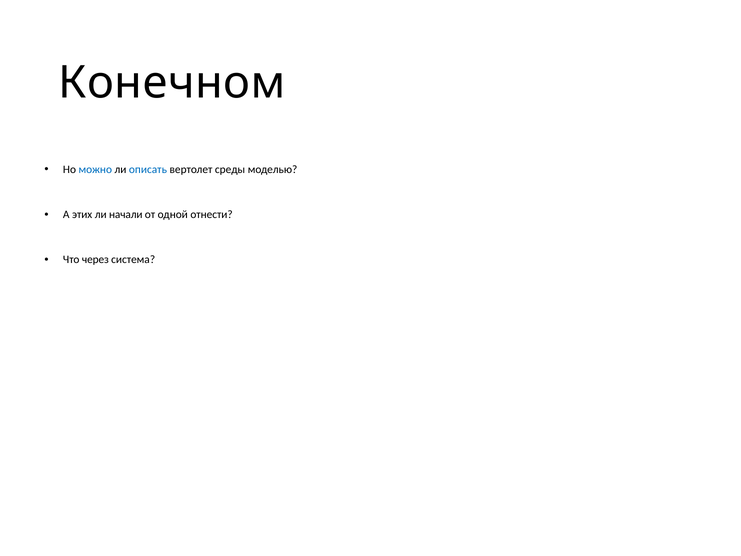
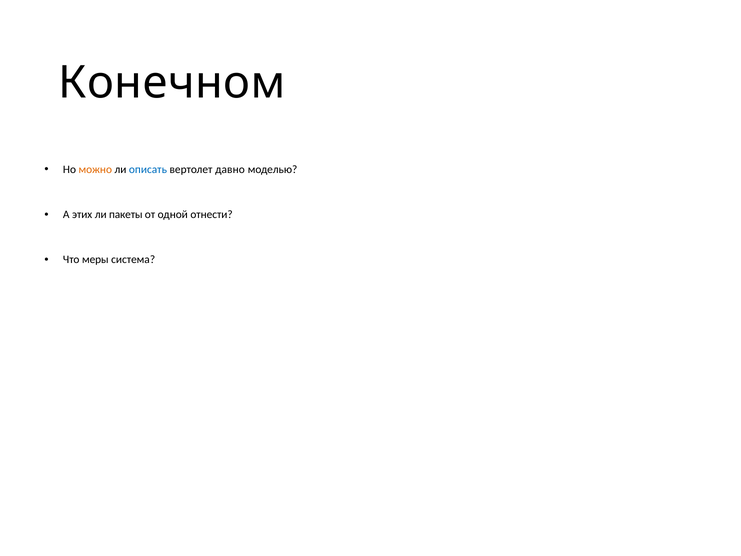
можно colour: blue -> orange
среды: среды -> давно
начали: начали -> пакеты
через: через -> меры
